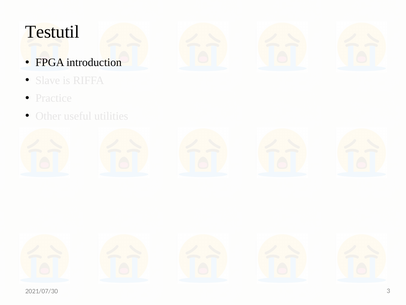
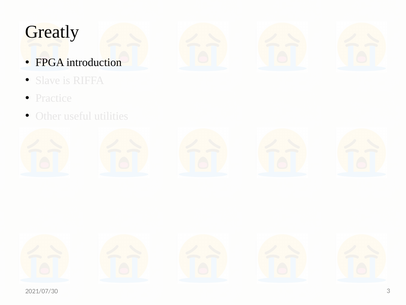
Testutil: Testutil -> Greatly
